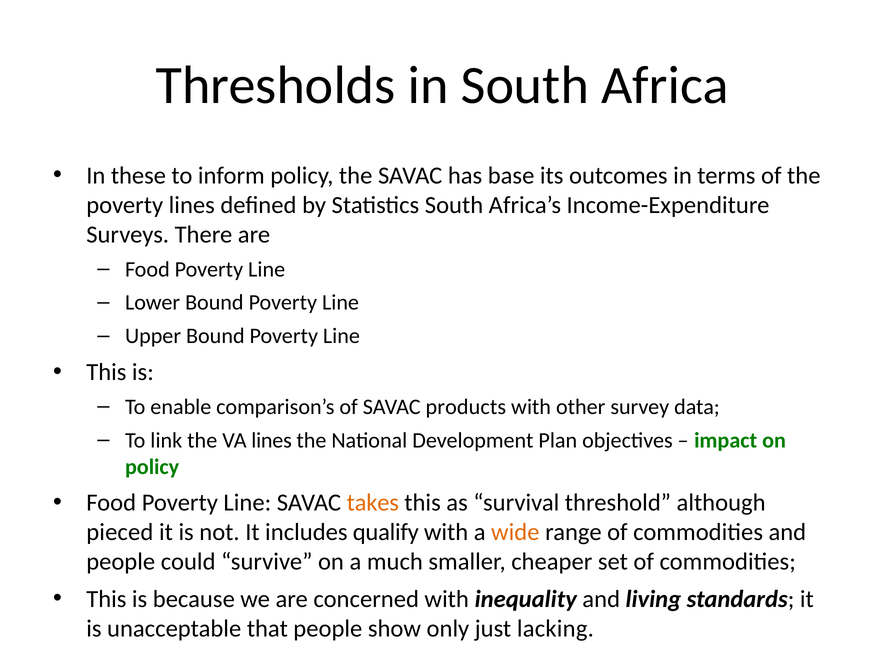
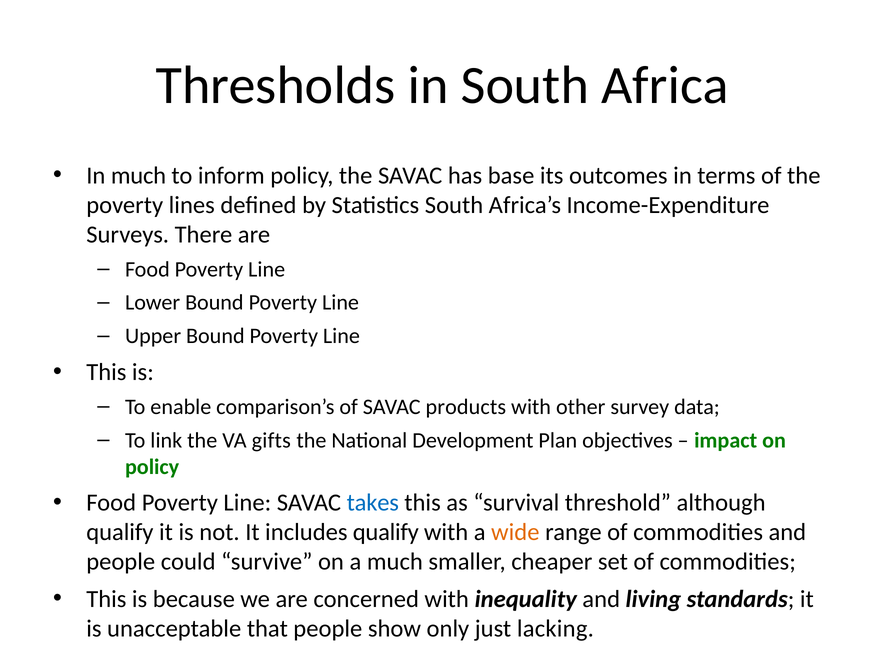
In these: these -> much
VA lines: lines -> gifts
takes colour: orange -> blue
pieced at (120, 533): pieced -> qualify
